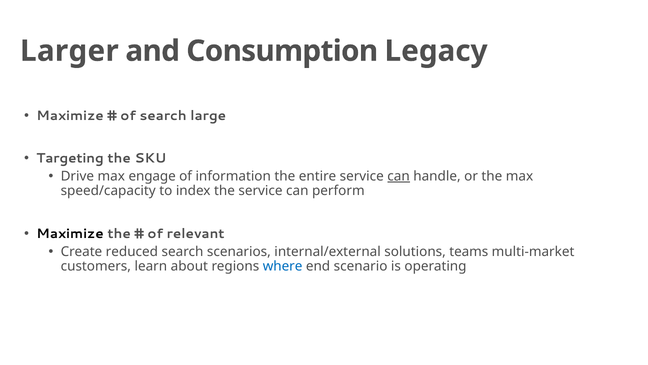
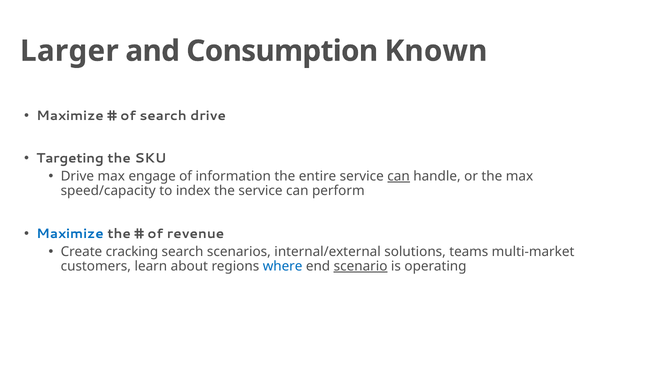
Legacy: Legacy -> Known
search large: large -> drive
Maximize at (70, 233) colour: black -> blue
relevant: relevant -> revenue
reduced: reduced -> cracking
scenario underline: none -> present
